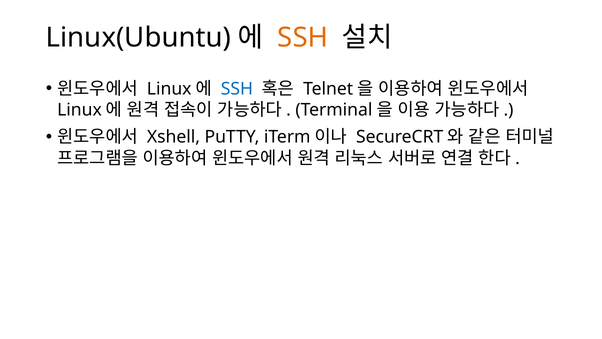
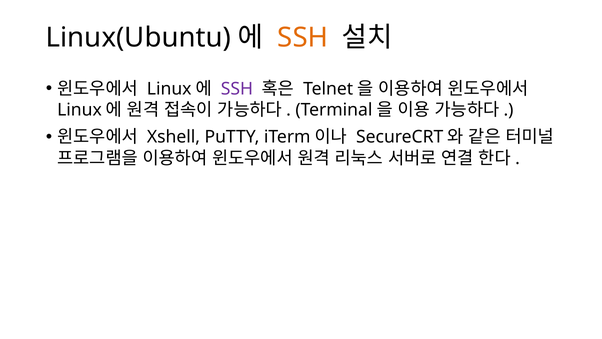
SSH at (237, 89) colour: blue -> purple
